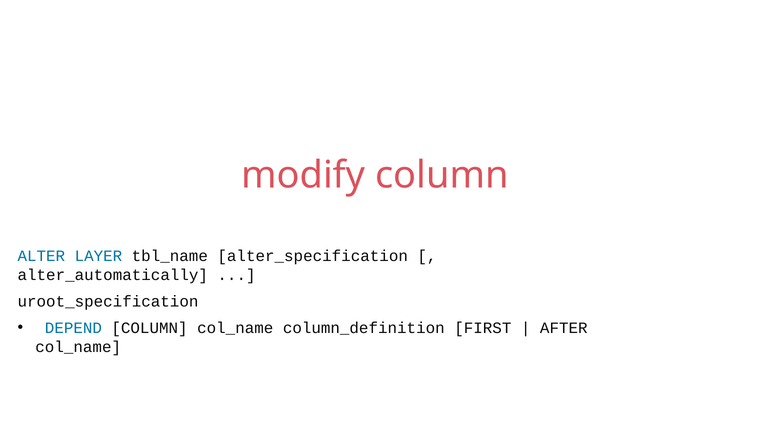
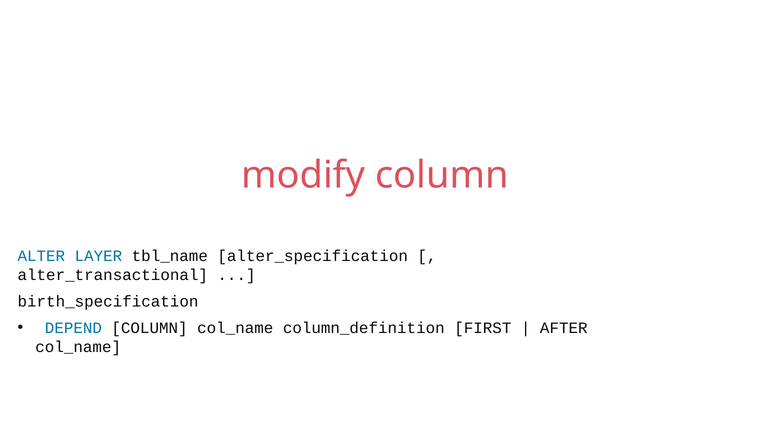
alter_automatically: alter_automatically -> alter_transactional
uroot_specification: uroot_specification -> birth_specification
